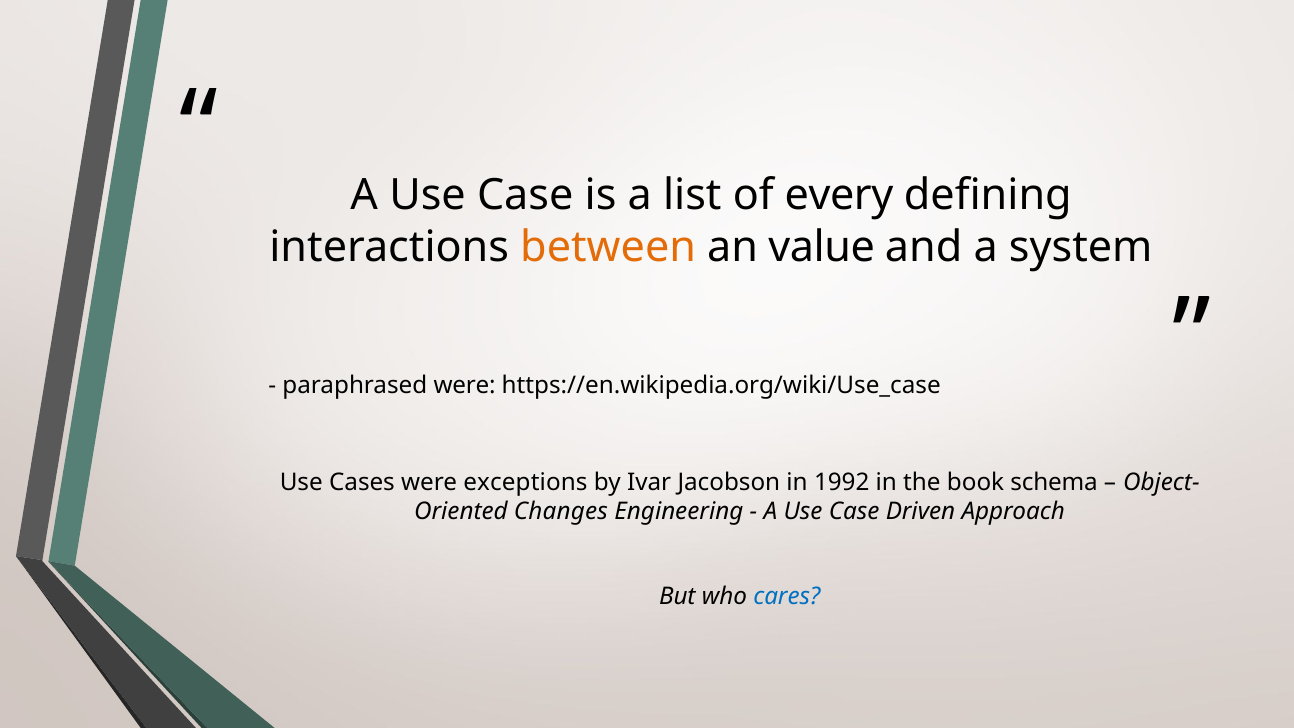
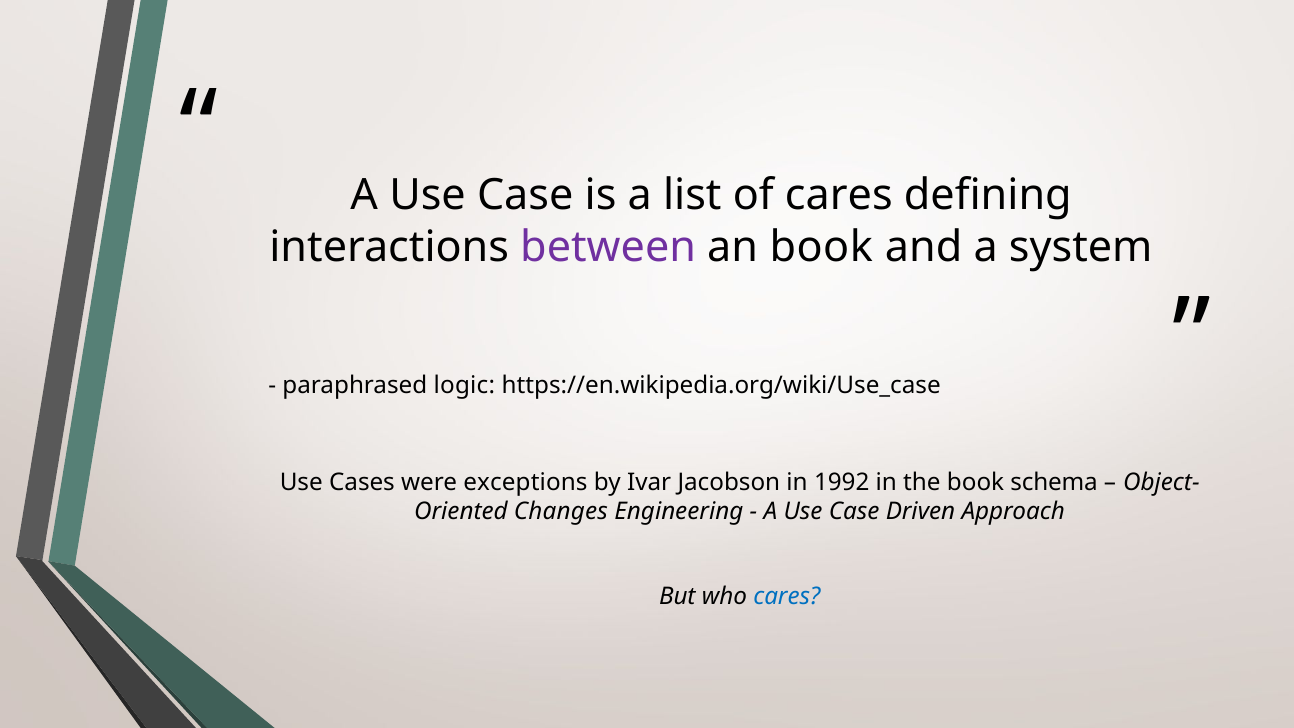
of every: every -> cares
between colour: orange -> purple
an value: value -> book
paraphrased were: were -> logic
